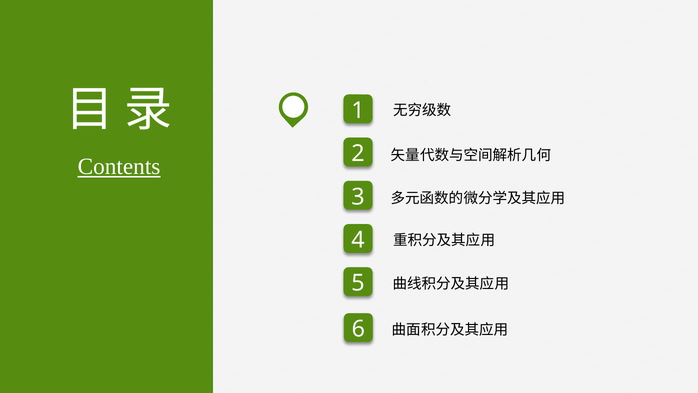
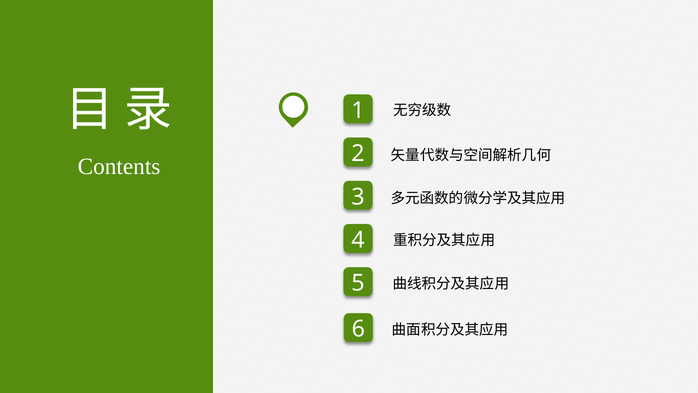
Contents underline: present -> none
